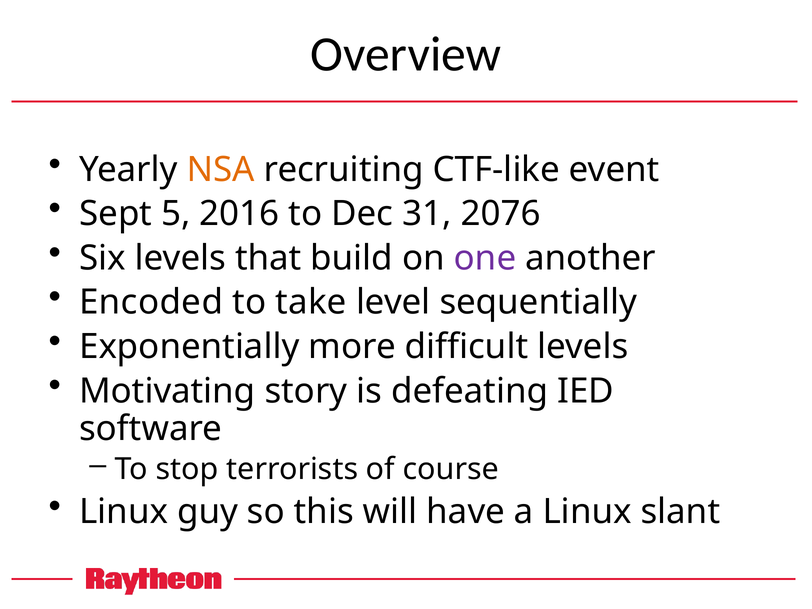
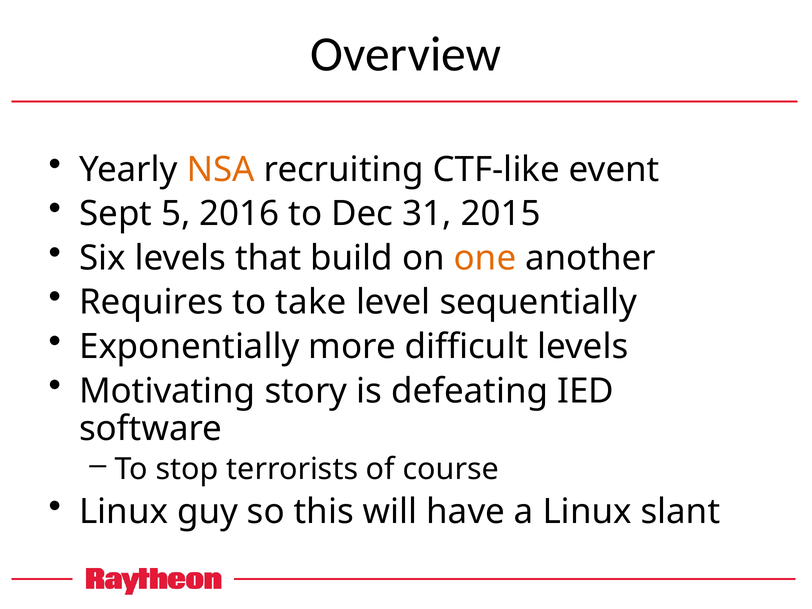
2076: 2076 -> 2015
one colour: purple -> orange
Encoded: Encoded -> Requires
